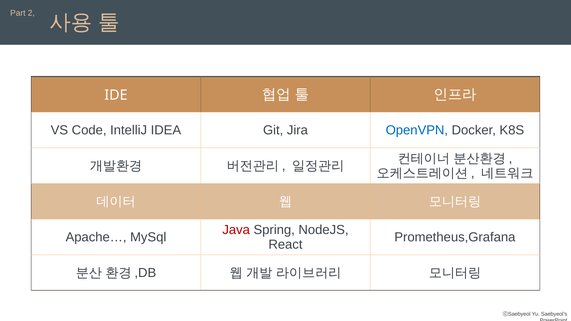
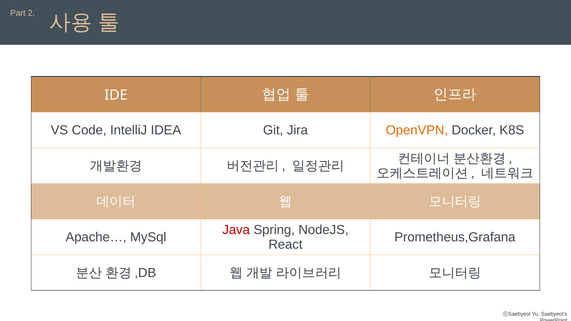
OpenVPN colour: blue -> orange
